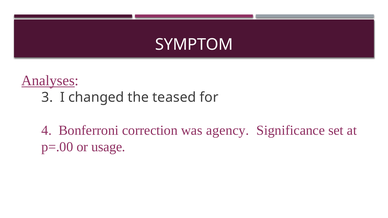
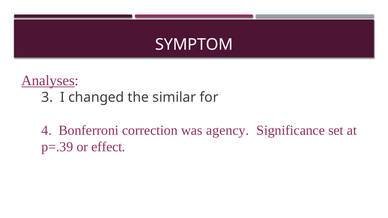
teased: teased -> similar
p=.00: p=.00 -> p=.39
usage: usage -> effect
